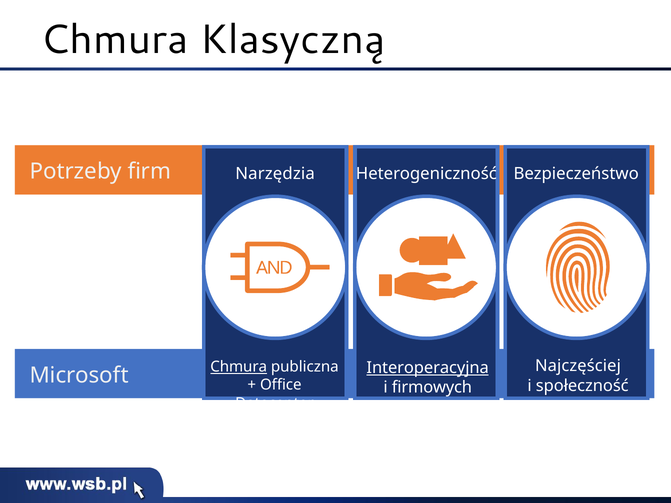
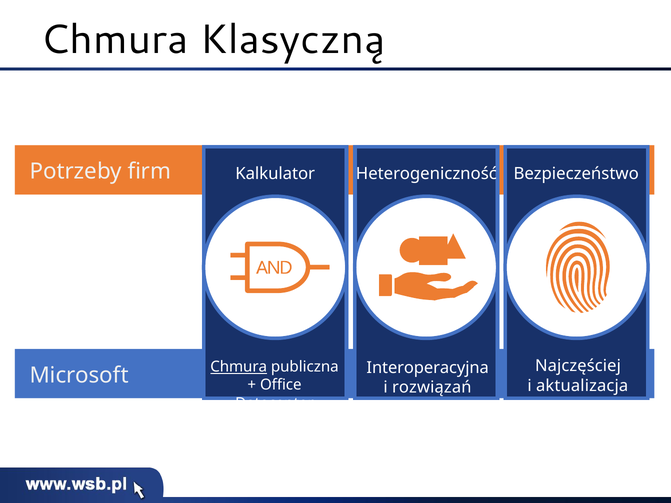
Narzędzia: Narzędzia -> Kalkulator
Interoperacyjna underline: present -> none
społeczność: społeczność -> aktualizacja
firmowych: firmowych -> rozwiązań
